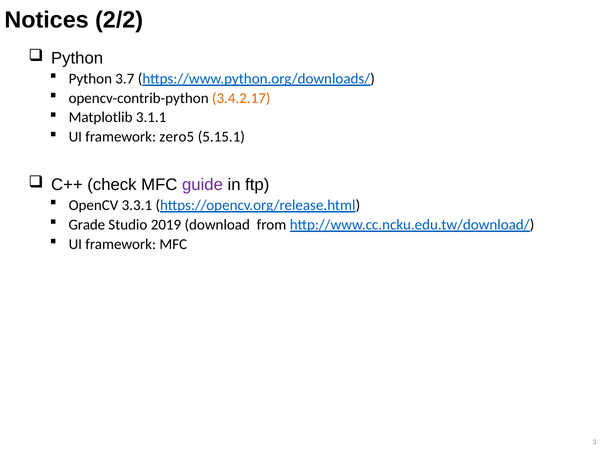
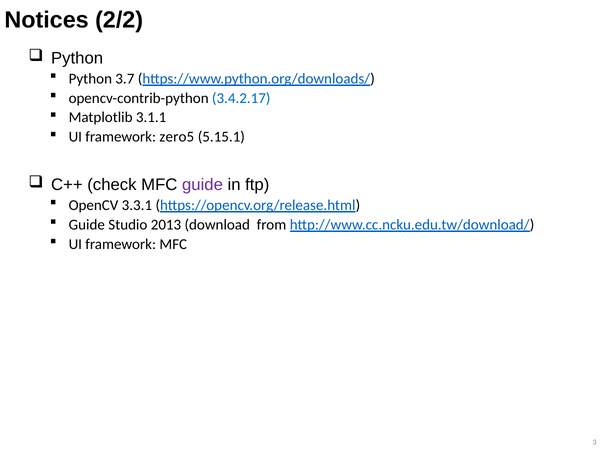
3.4.2.17 colour: orange -> blue
Grade at (87, 225): Grade -> Guide
2019: 2019 -> 2013
